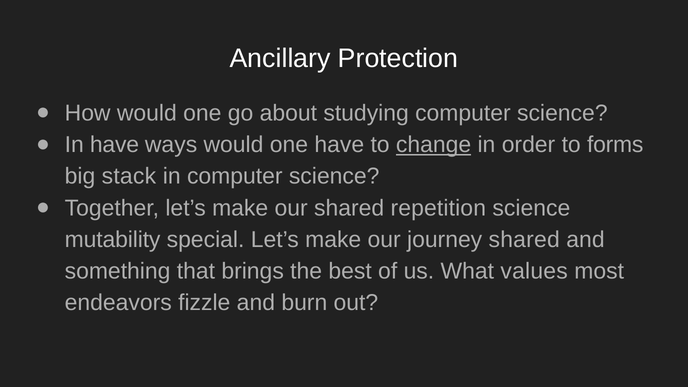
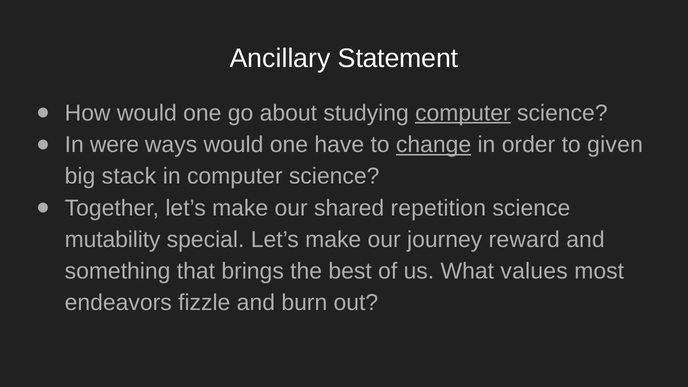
Protection: Protection -> Statement
computer at (463, 113) underline: none -> present
In have: have -> were
forms: forms -> given
journey shared: shared -> reward
